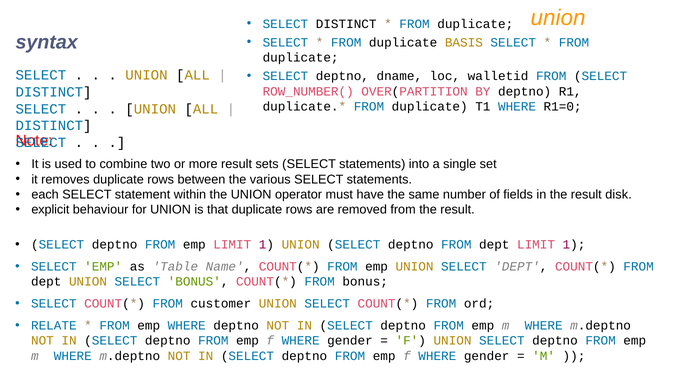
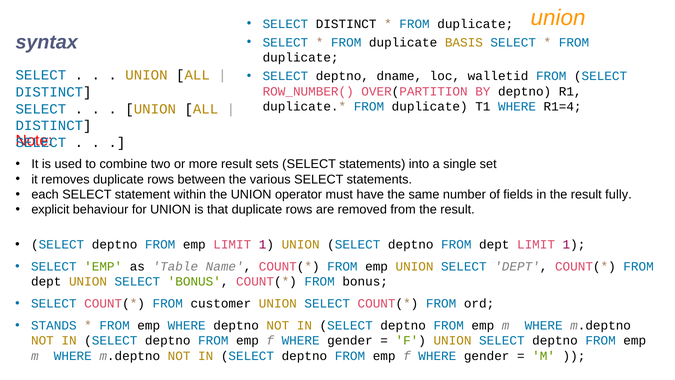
R1=0: R1=0 -> R1=4
disk: disk -> fully
RELATE: RELATE -> STANDS
